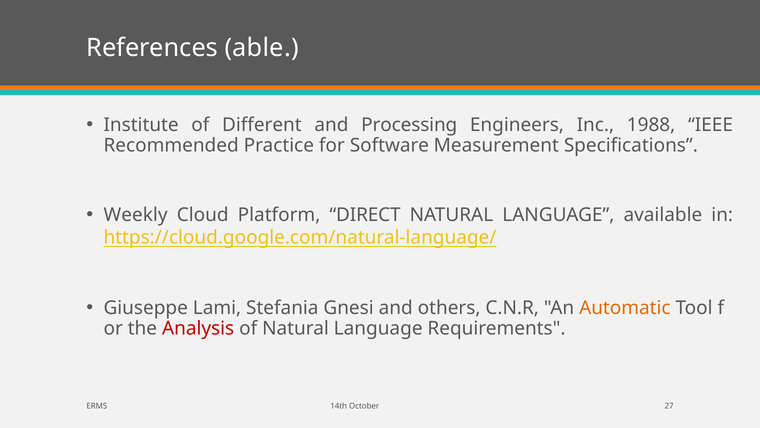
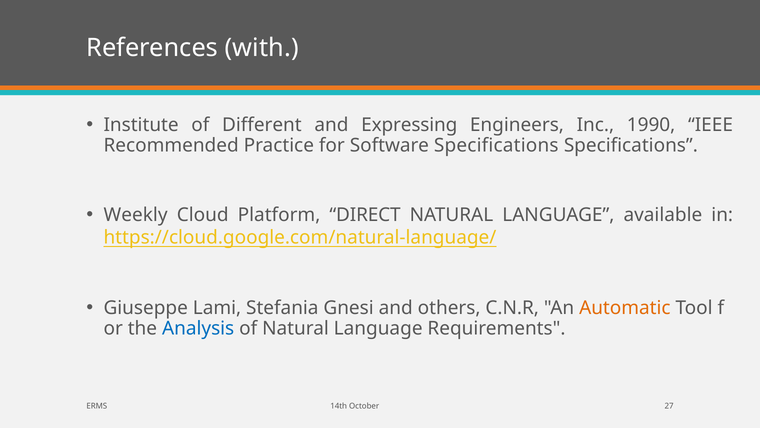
able: able -> with
Processing: Processing -> Expressing
1988: 1988 -> 1990
Software Measurement: Measurement -> Specifications
Analysis colour: red -> blue
